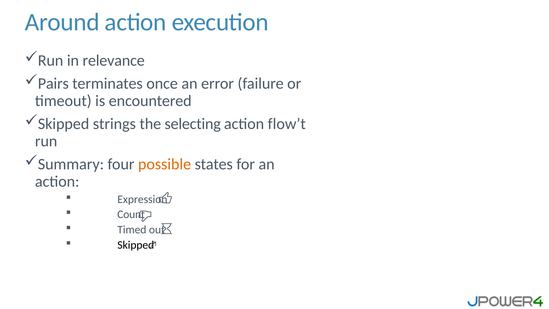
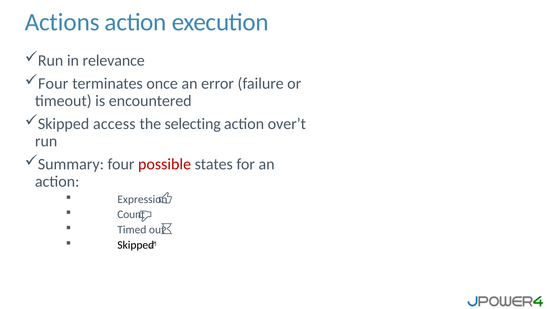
Around: Around -> Actions
Pairs at (53, 84): Pairs -> Four
strings: strings -> access
flow’t: flow’t -> over’t
possible colour: orange -> red
